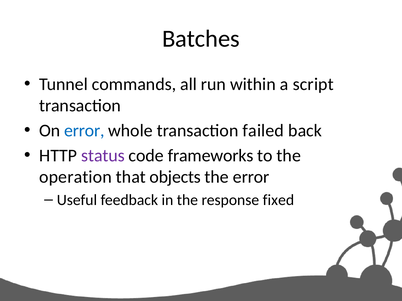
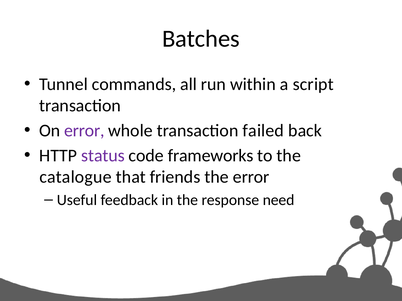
error at (84, 131) colour: blue -> purple
operation: operation -> catalogue
objects: objects -> friends
fixed: fixed -> need
